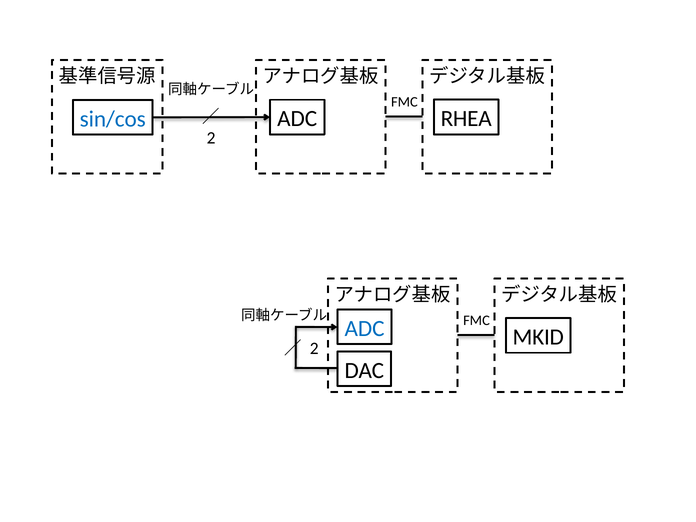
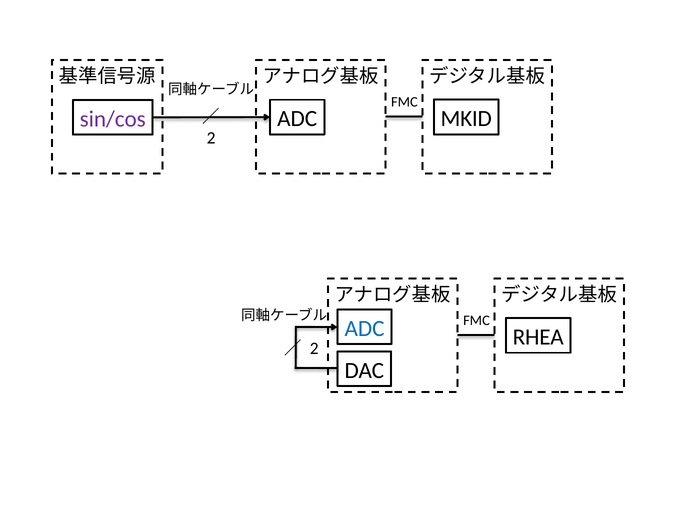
RHEA: RHEA -> MKID
sin/cos colour: blue -> purple
MKID: MKID -> RHEA
